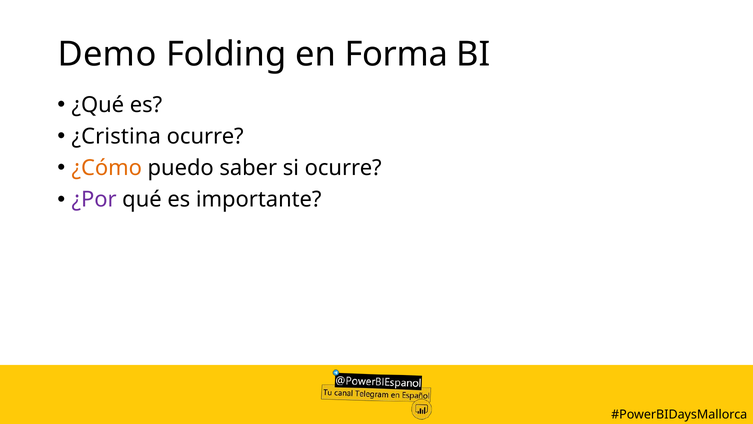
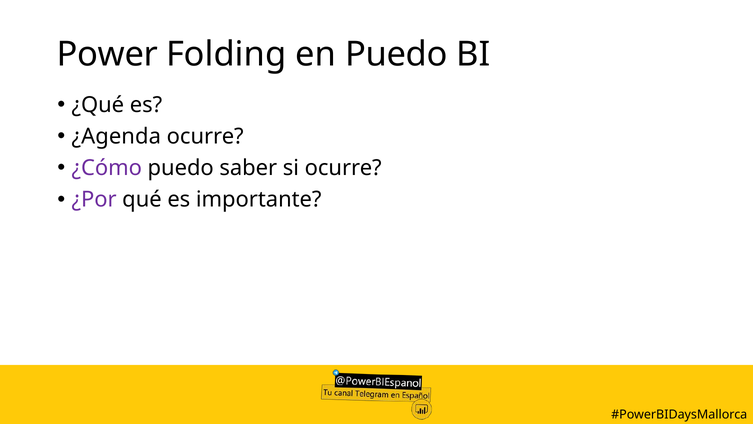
Demo: Demo -> Power
en Forma: Forma -> Puedo
¿Cristina: ¿Cristina -> ¿Agenda
¿Cómo colour: orange -> purple
